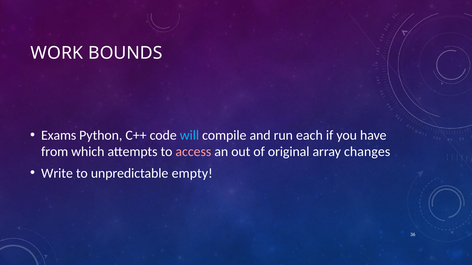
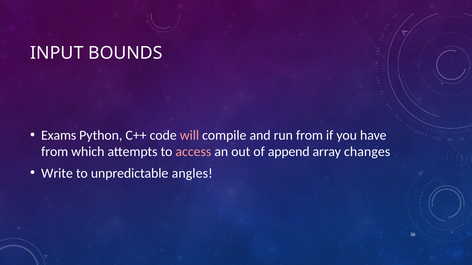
WORK: WORK -> INPUT
will colour: light blue -> pink
run each: each -> from
original: original -> append
empty: empty -> angles
